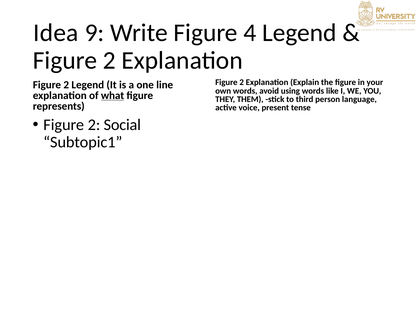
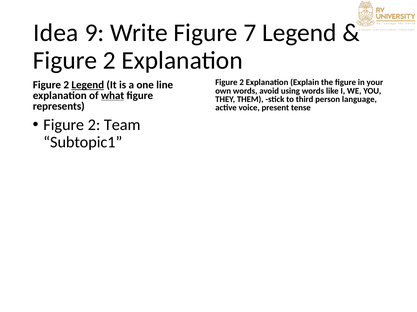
4: 4 -> 7
Legend at (88, 85) underline: none -> present
Social: Social -> Team
